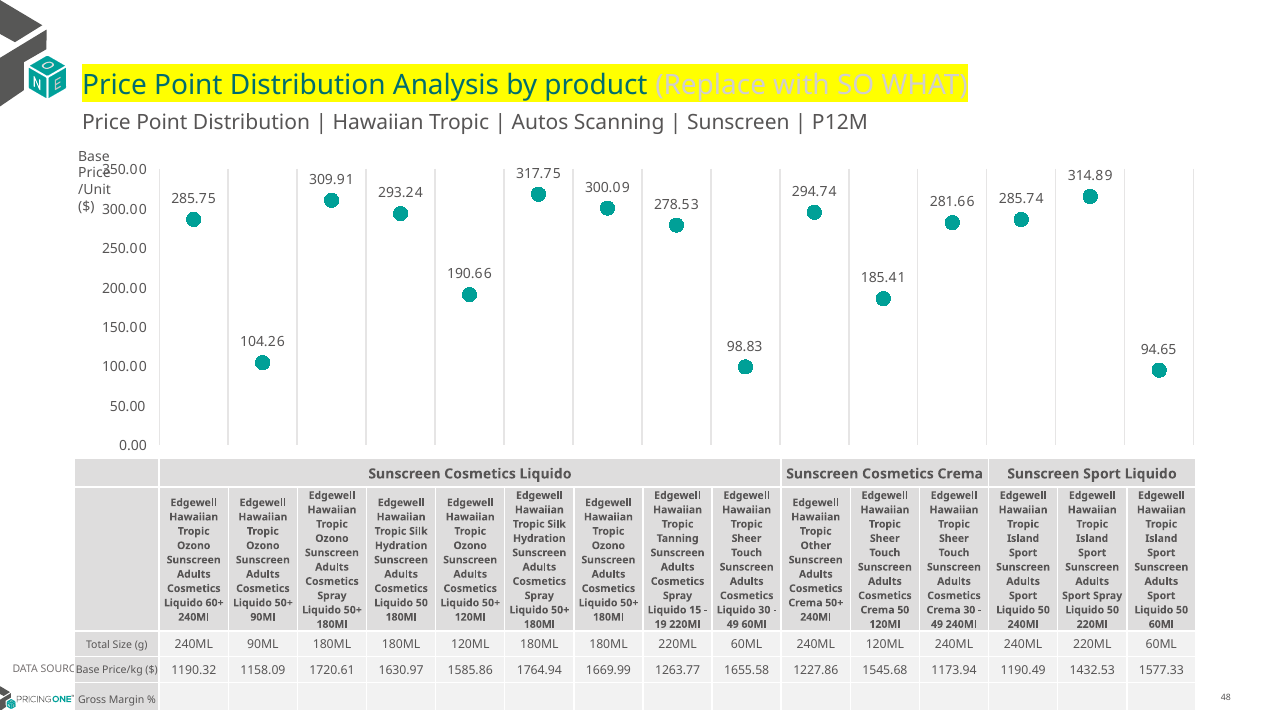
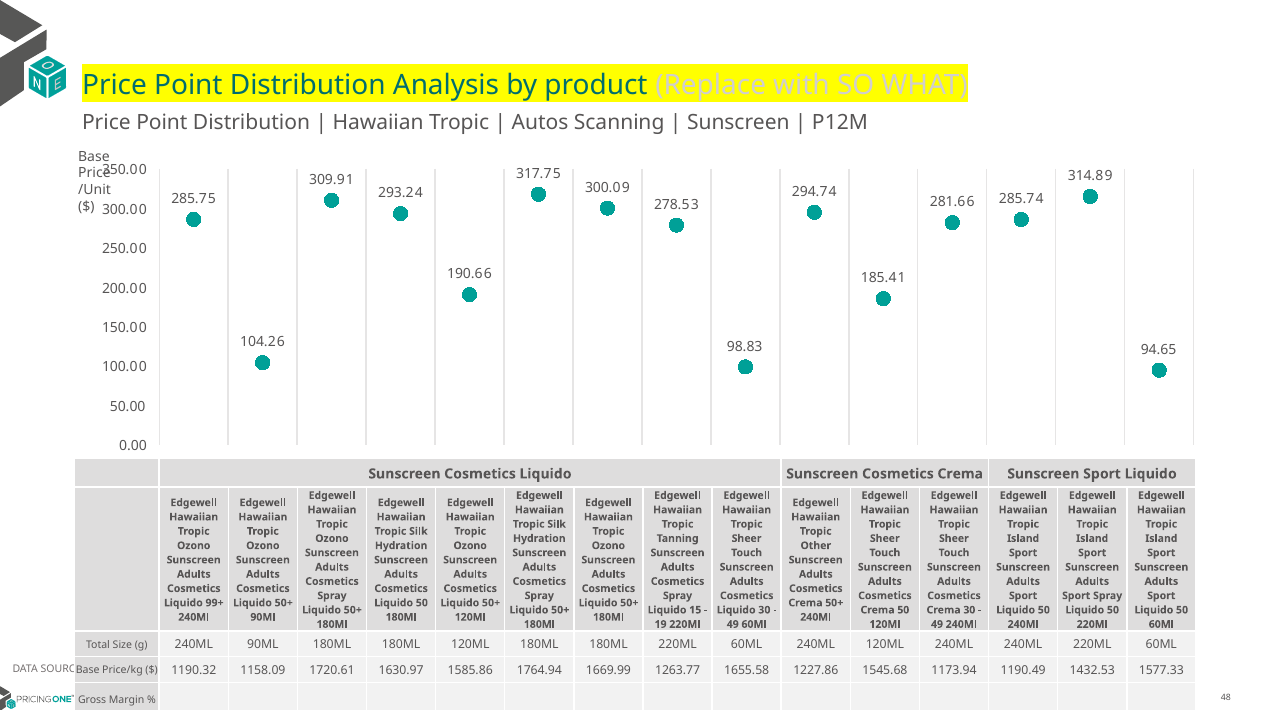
60+: 60+ -> 99+
